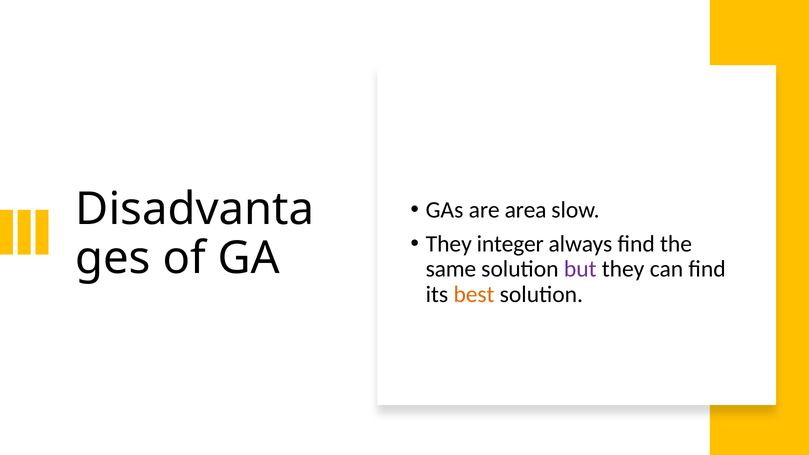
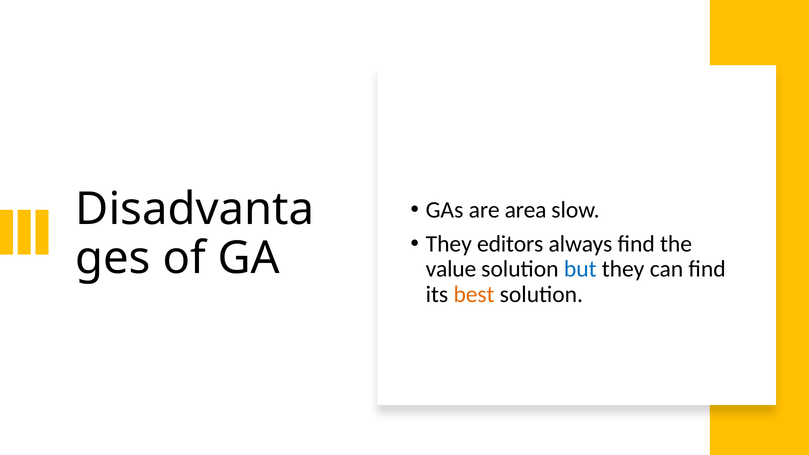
integer: integer -> editors
same: same -> value
but colour: purple -> blue
